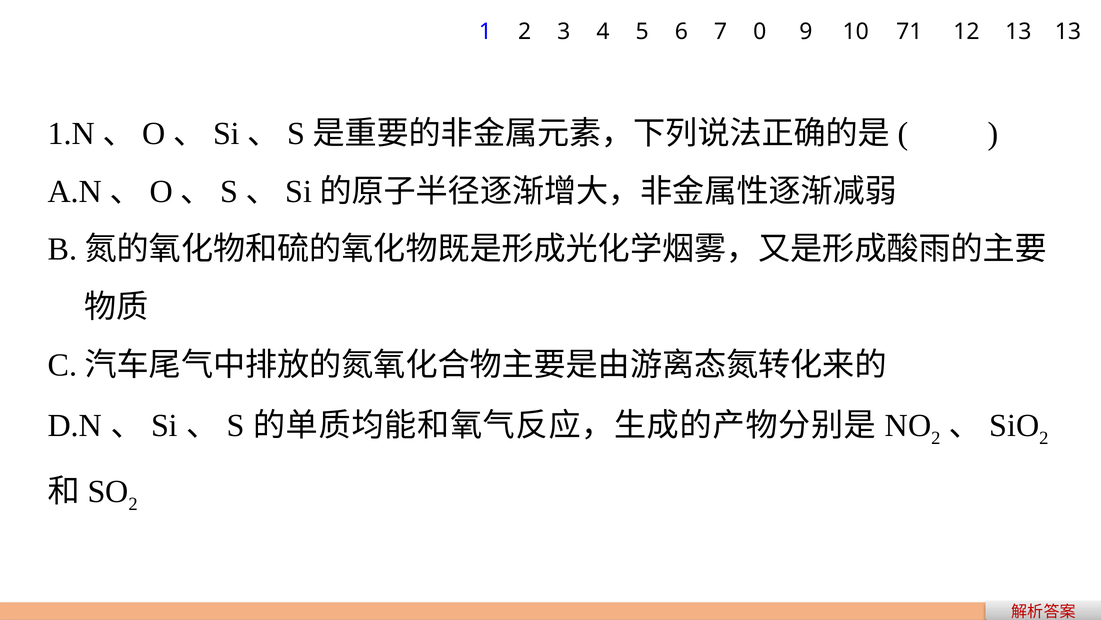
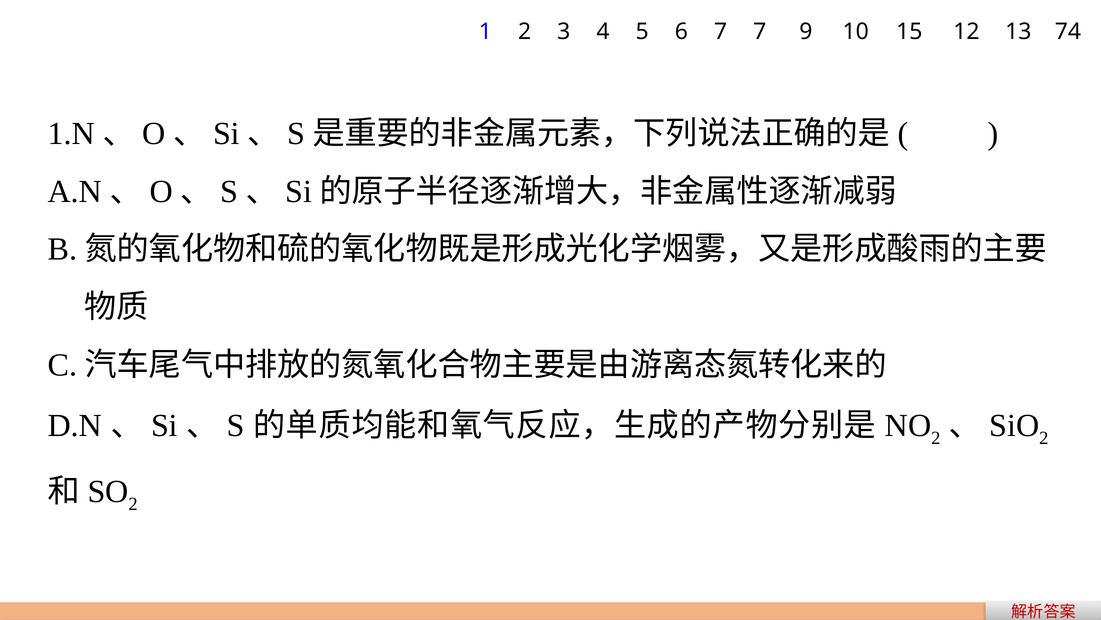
7 0: 0 -> 7
71: 71 -> 15
13 13: 13 -> 74
